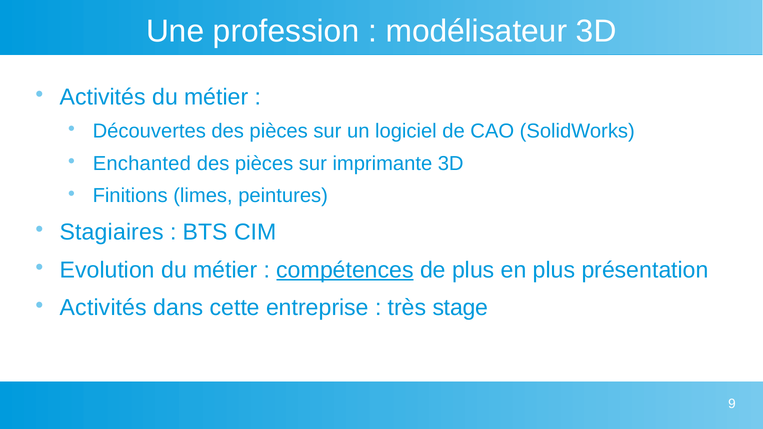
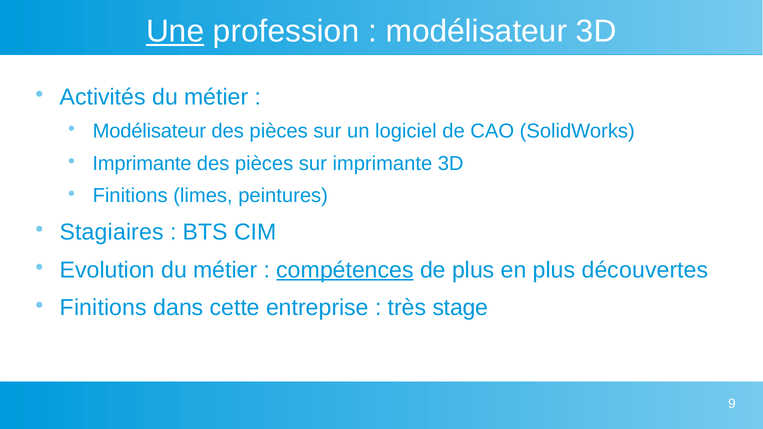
Une underline: none -> present
Découvertes at (149, 131): Découvertes -> Modélisateur
Enchanted at (142, 164): Enchanted -> Imprimante
présentation: présentation -> découvertes
Activités at (103, 308): Activités -> Finitions
